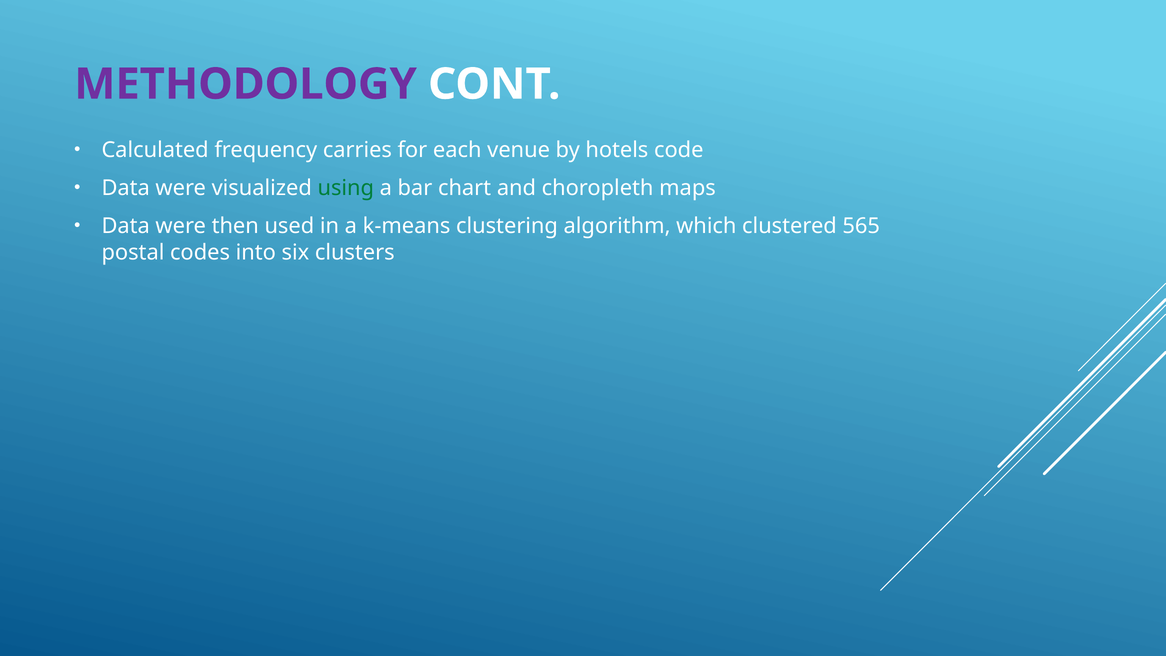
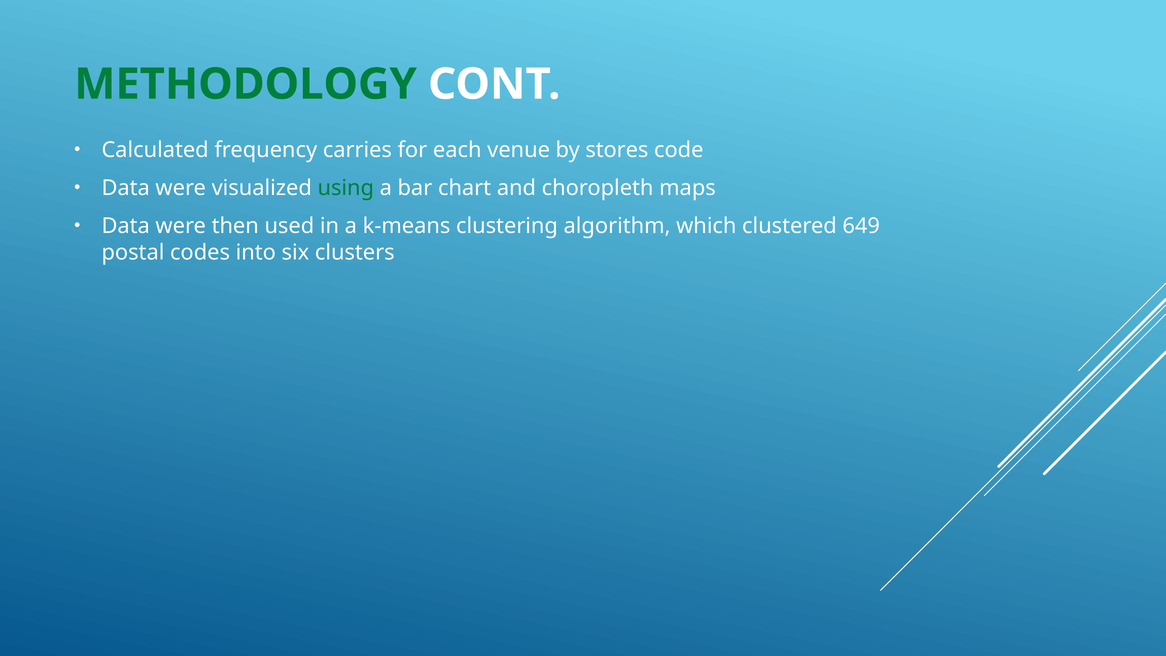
METHODOLOGY colour: purple -> green
hotels: hotels -> stores
565: 565 -> 649
